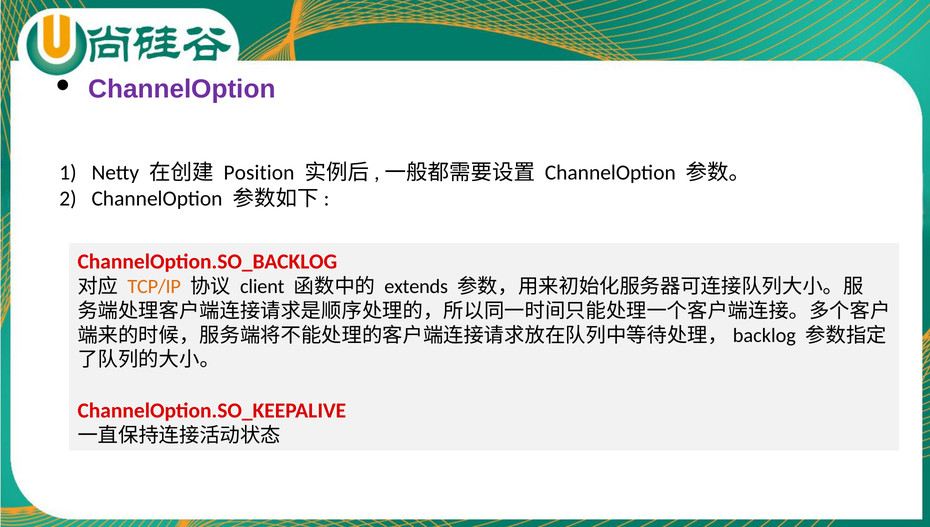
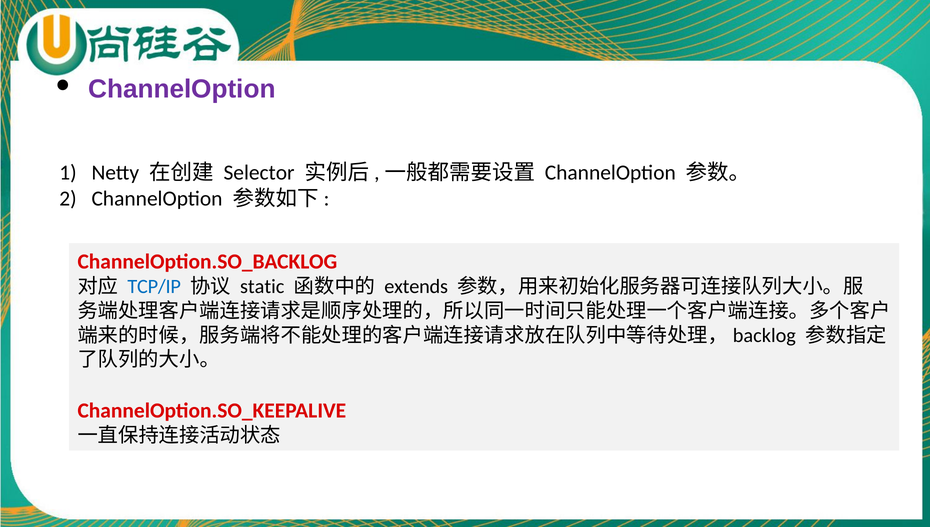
Position: Position -> Selector
TCP/IP colour: orange -> blue
client: client -> static
